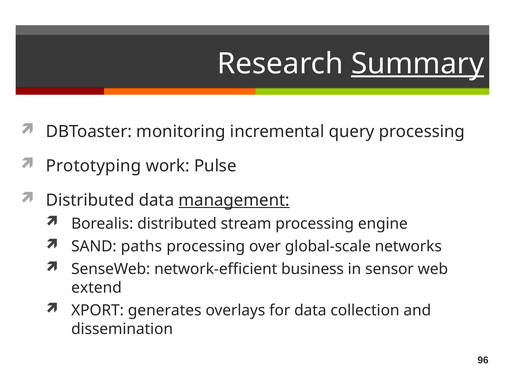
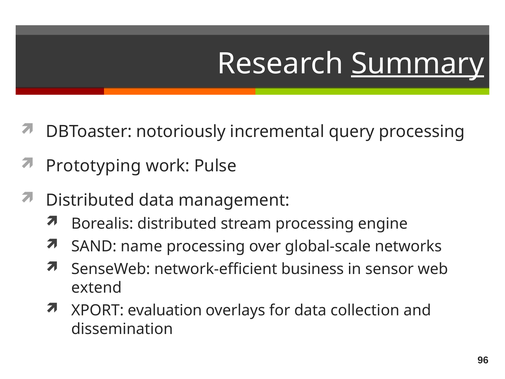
monitoring: monitoring -> notoriously
management underline: present -> none
paths: paths -> name
generates: generates -> evaluation
